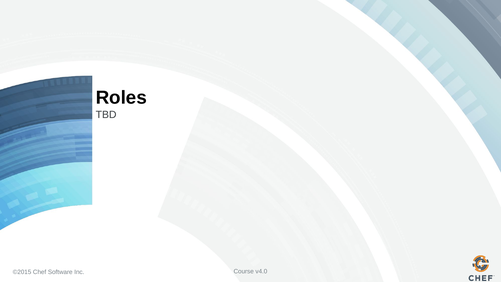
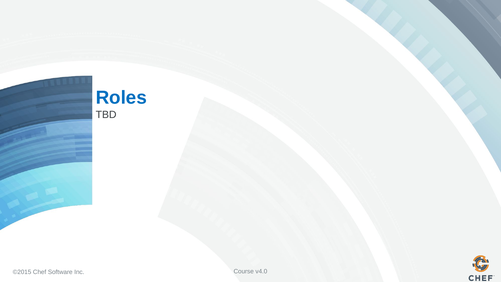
Roles colour: black -> blue
